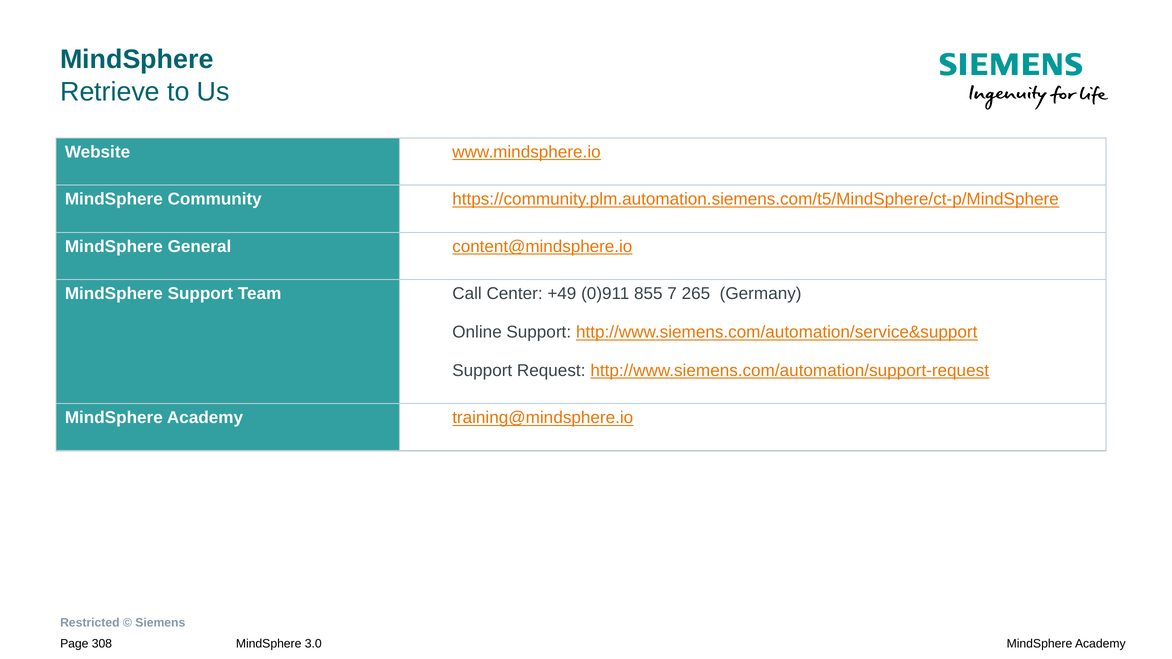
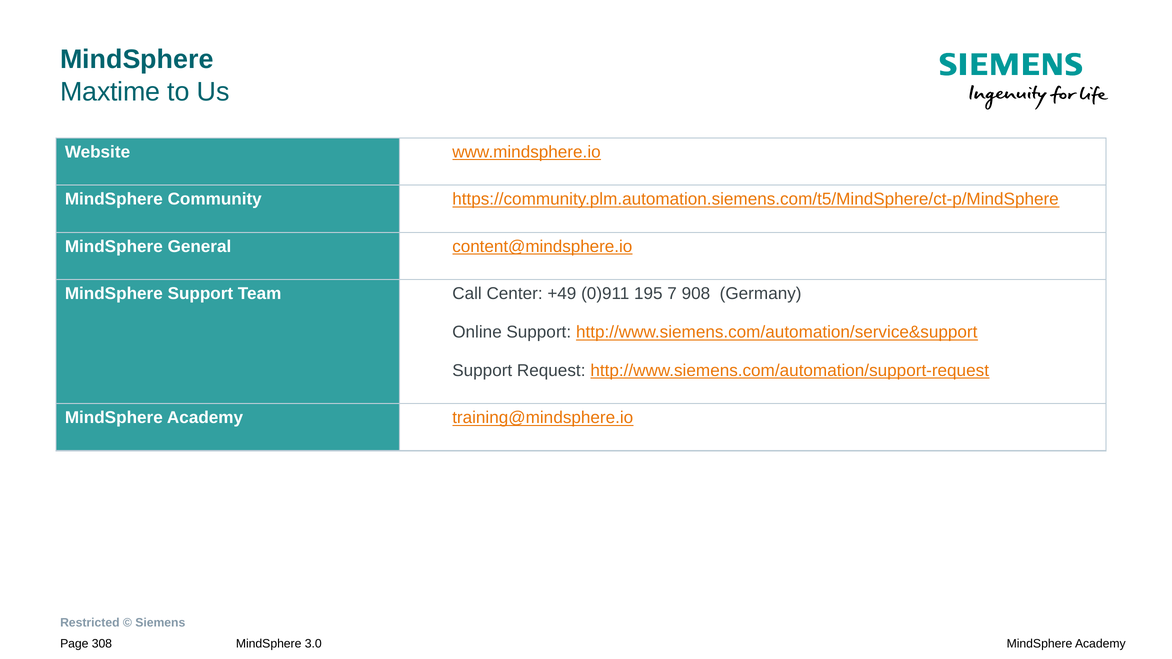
Retrieve: Retrieve -> Maxtime
855: 855 -> 195
265: 265 -> 908
